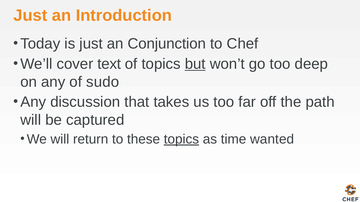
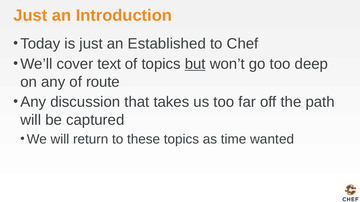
Conjunction: Conjunction -> Established
sudo: sudo -> route
topics at (181, 140) underline: present -> none
